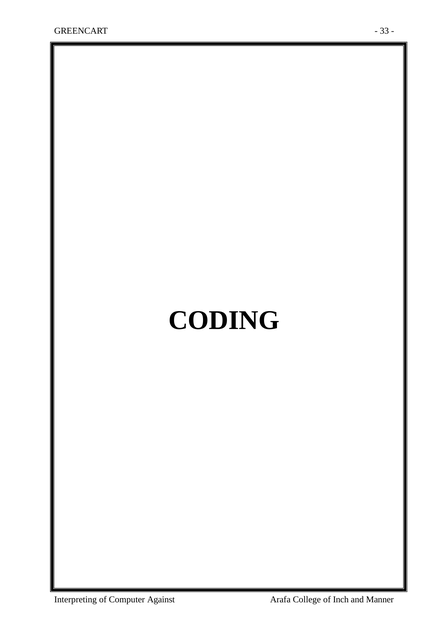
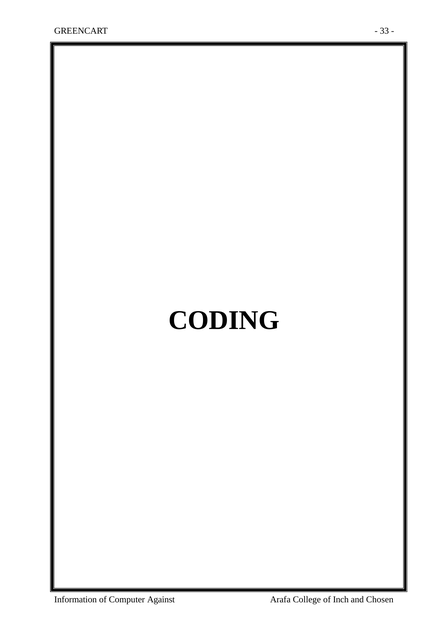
Interpreting: Interpreting -> Information
Manner: Manner -> Chosen
